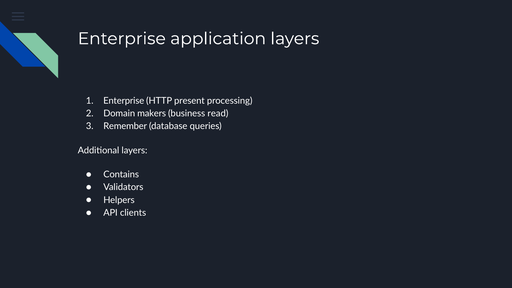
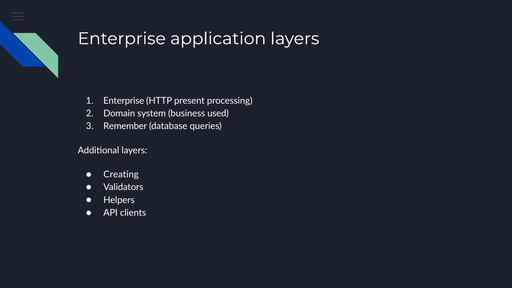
makers: makers -> system
read: read -> used
Contains: Contains -> Creating
